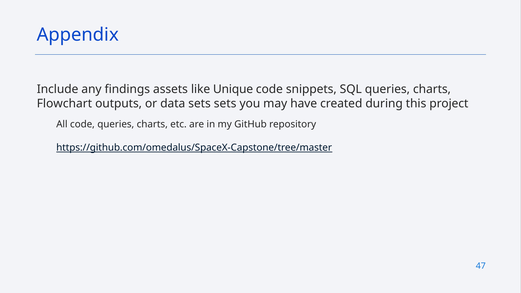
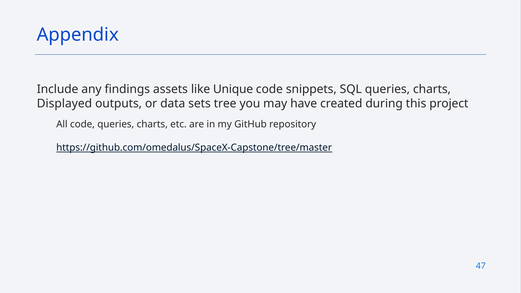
Flowchart: Flowchart -> Displayed
sets sets: sets -> tree
